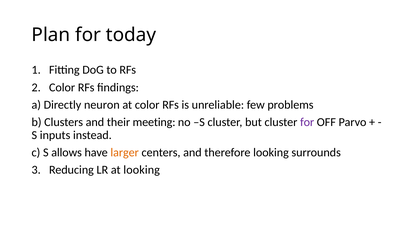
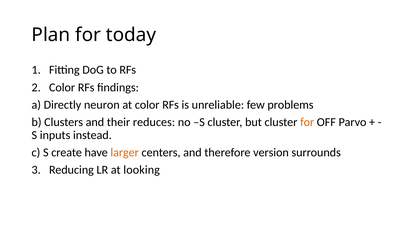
meeting: meeting -> reduces
for at (307, 122) colour: purple -> orange
allows: allows -> create
therefore looking: looking -> version
